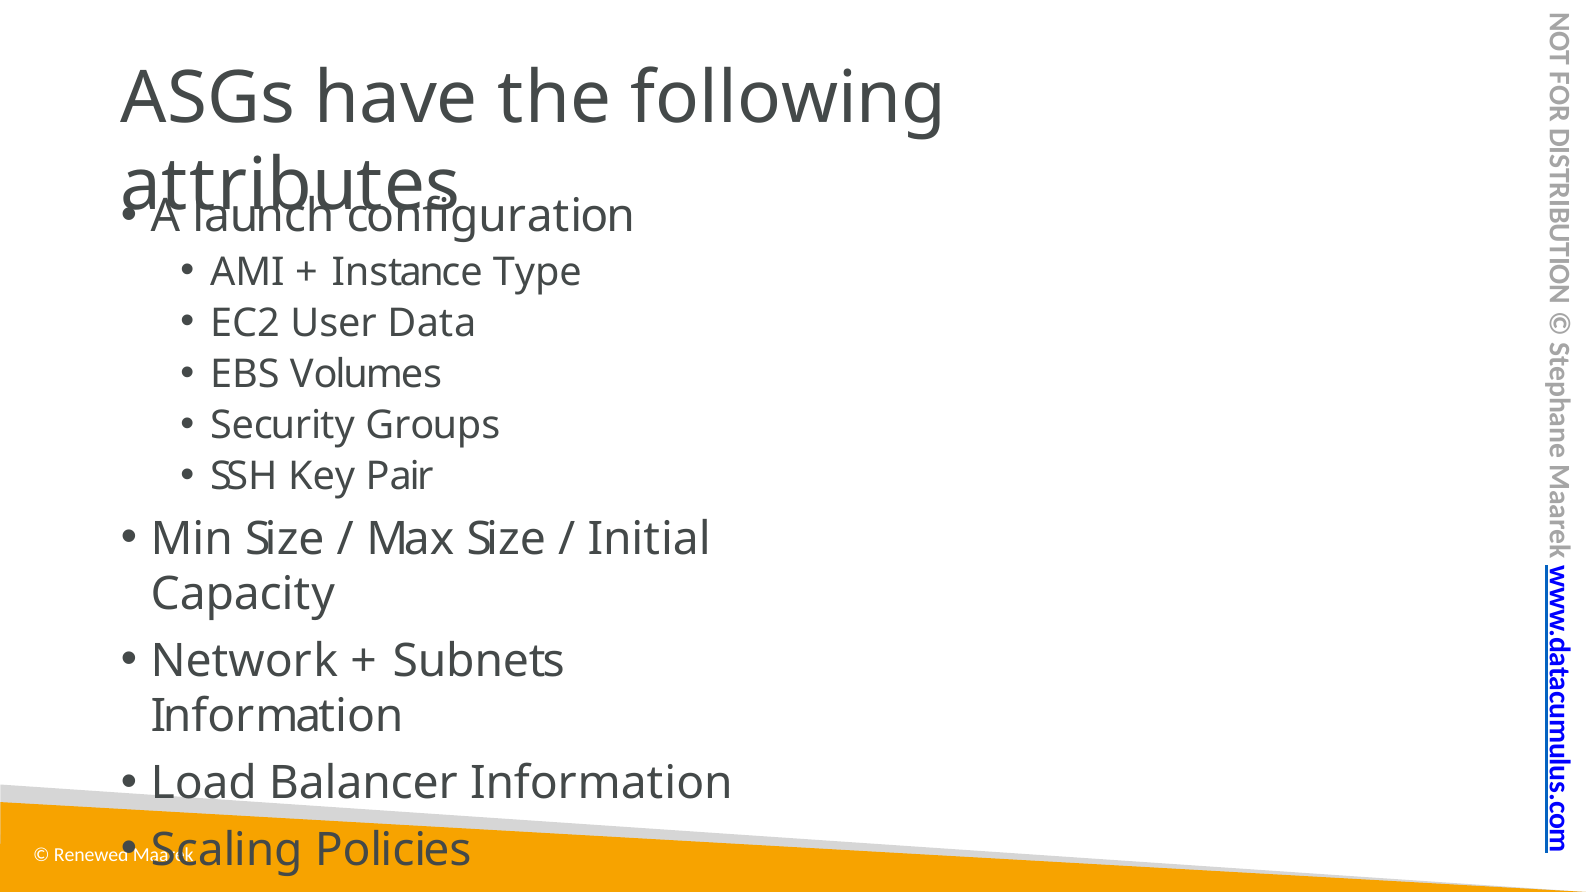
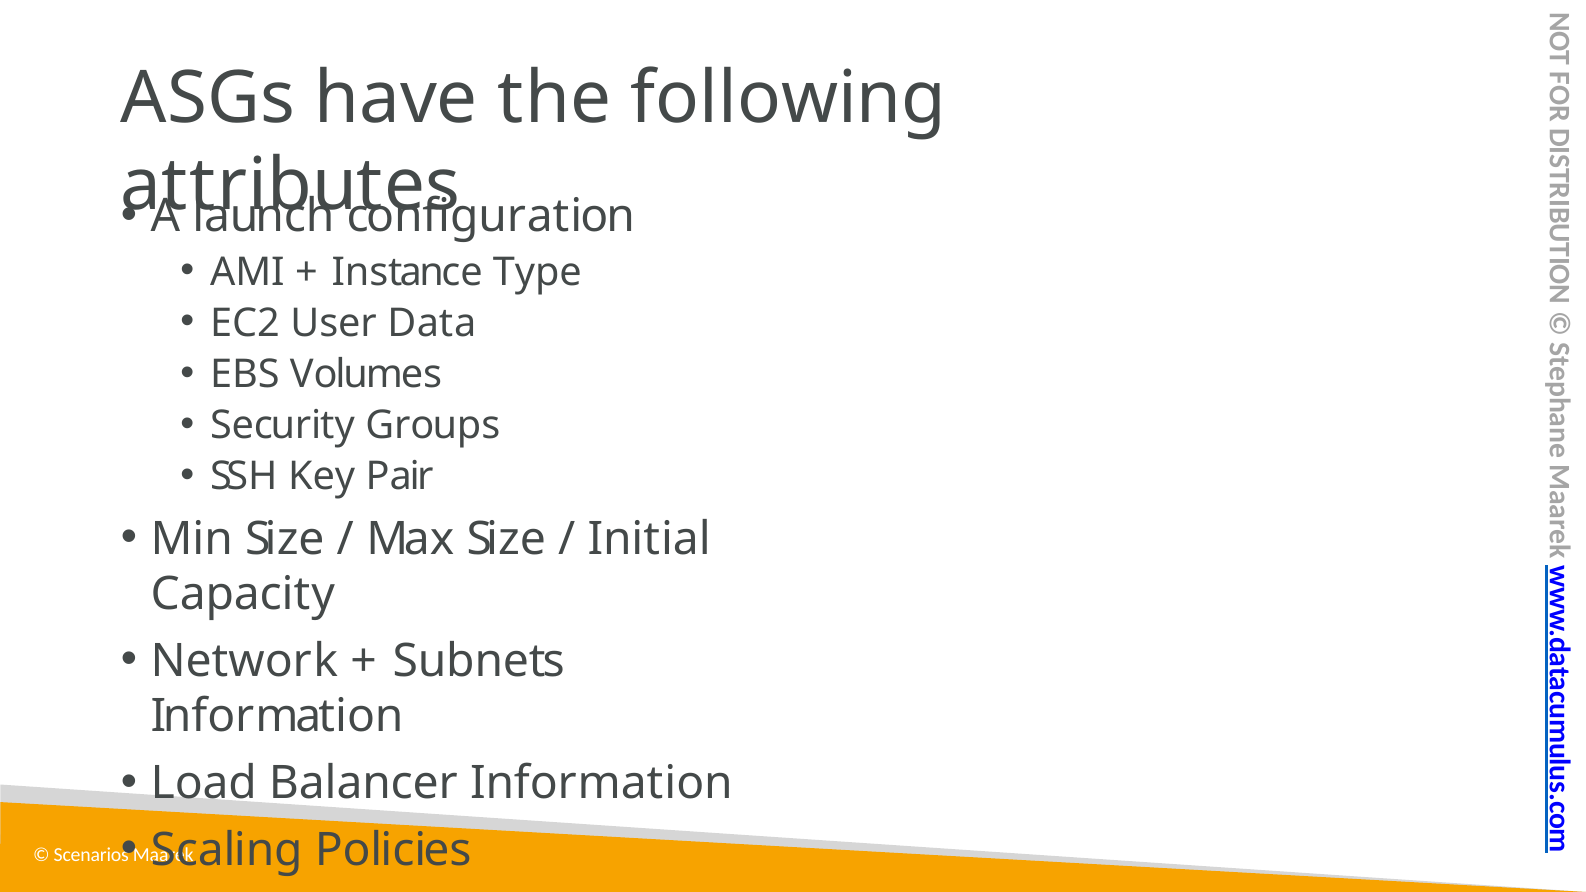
Renewed: Renewed -> Scenarios
